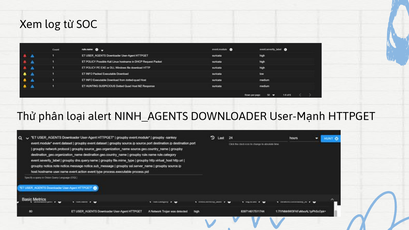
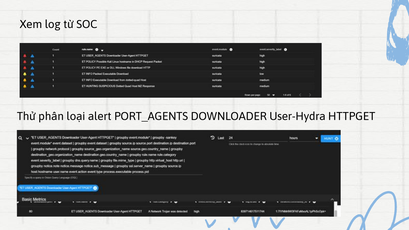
NINH_AGENTS: NINH_AGENTS -> PORT_AGENTS
User-Mạnh: User-Mạnh -> User-Hydra
